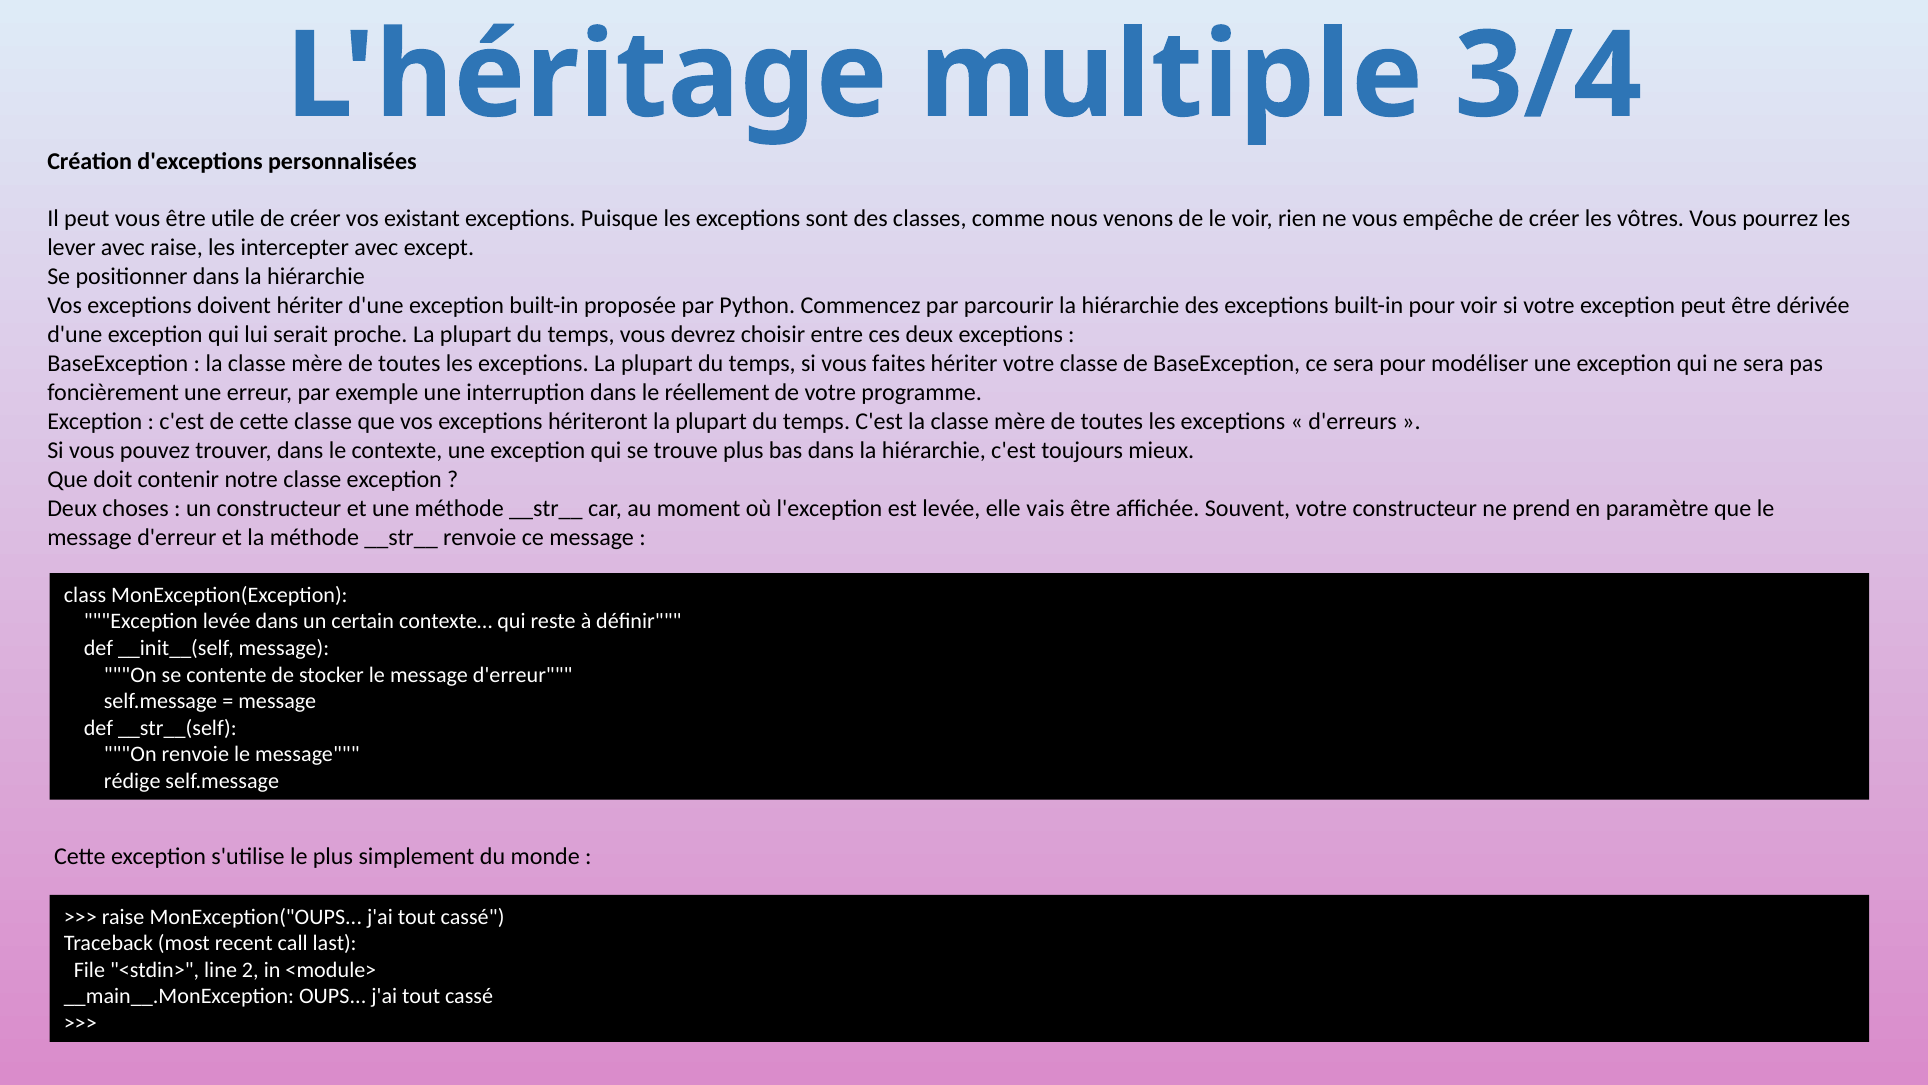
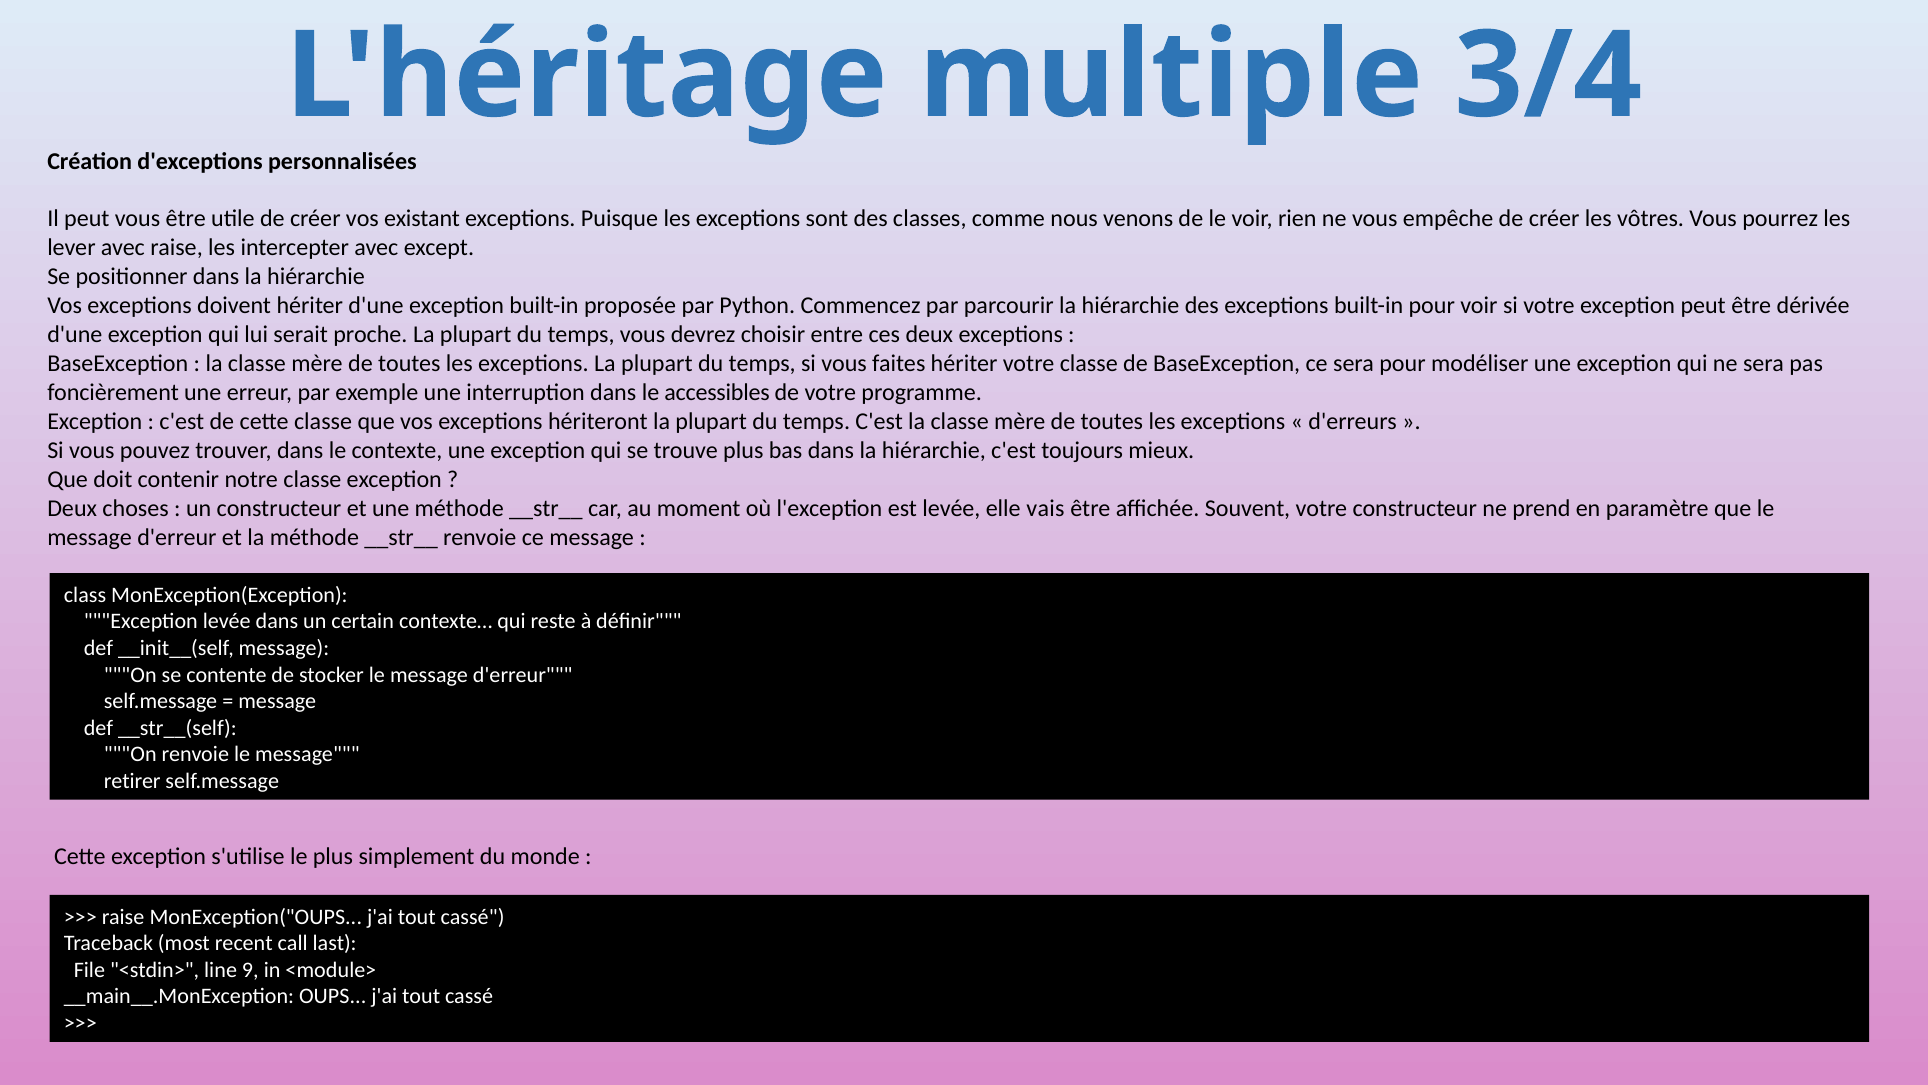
réellement: réellement -> accessibles
rédige: rédige -> retirer
2: 2 -> 9
